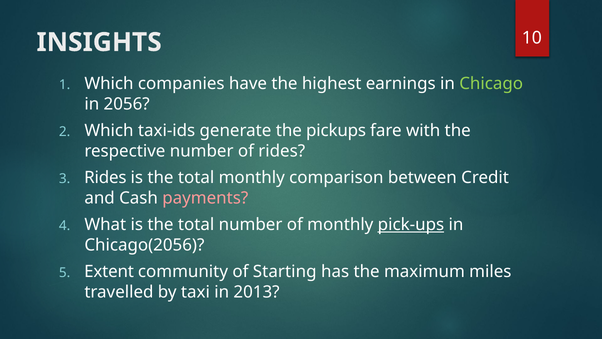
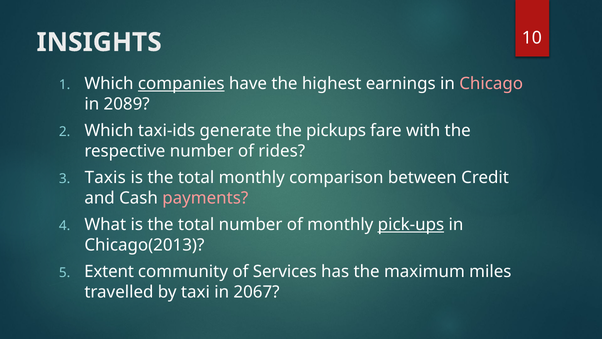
companies underline: none -> present
Chicago colour: light green -> pink
2056: 2056 -> 2089
Rides at (105, 177): Rides -> Taxis
Chicago(2056: Chicago(2056 -> Chicago(2013
Starting: Starting -> Services
2013: 2013 -> 2067
